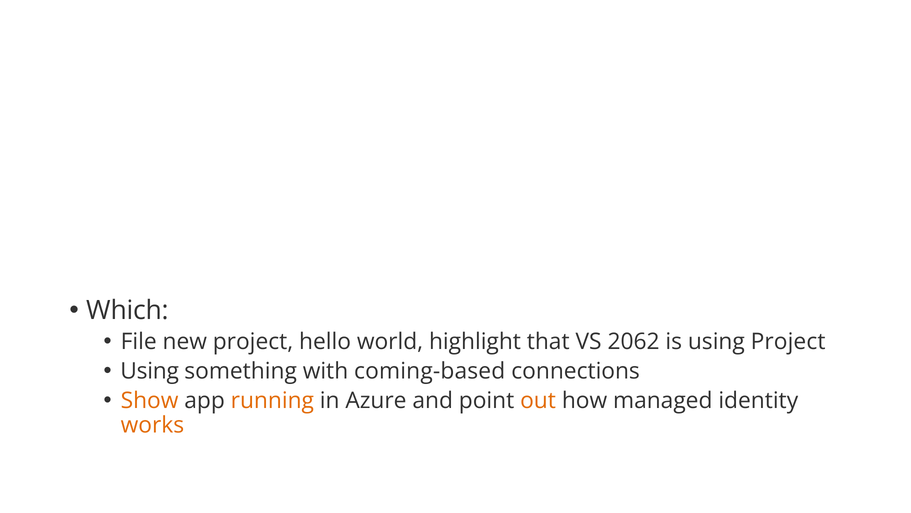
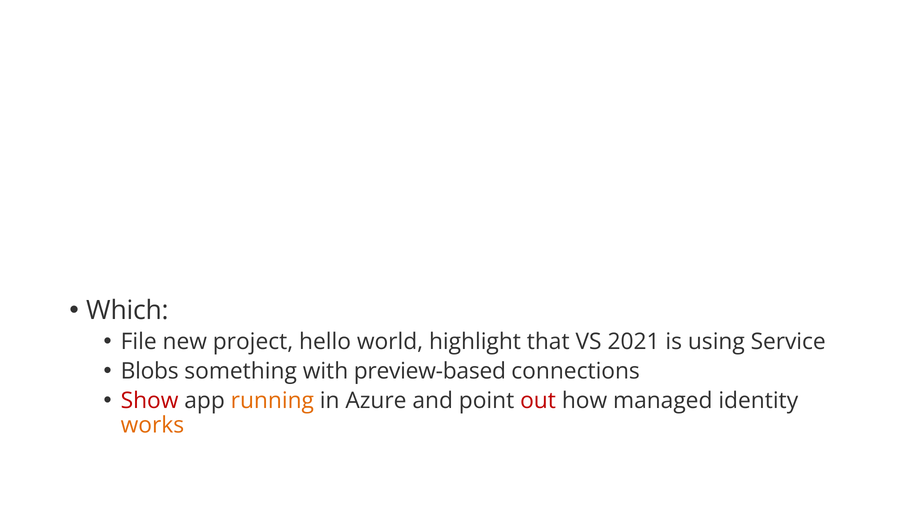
2062: 2062 -> 2021
using Project: Project -> Service
Using at (150, 371): Using -> Blobs
coming-based: coming-based -> preview-based
Show colour: orange -> red
out colour: orange -> red
